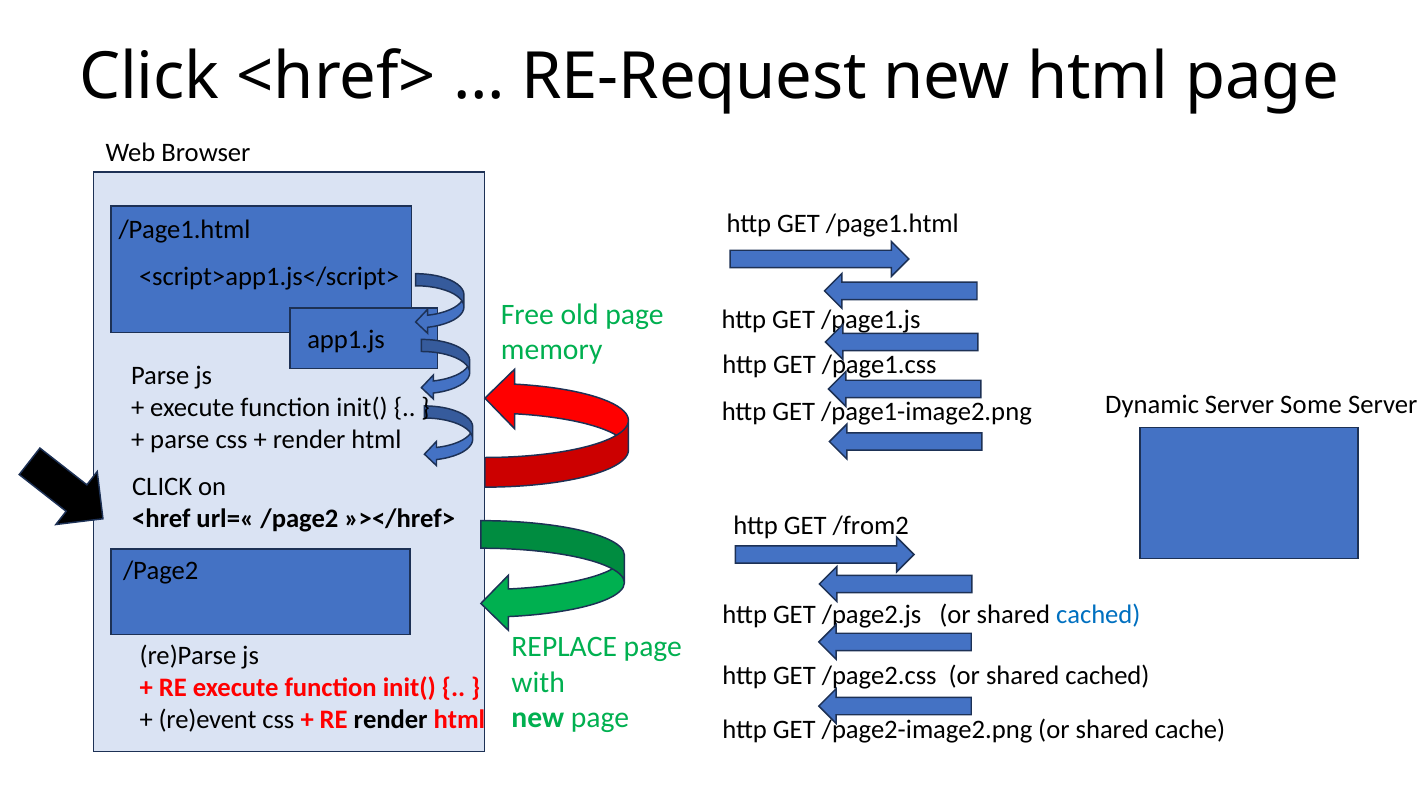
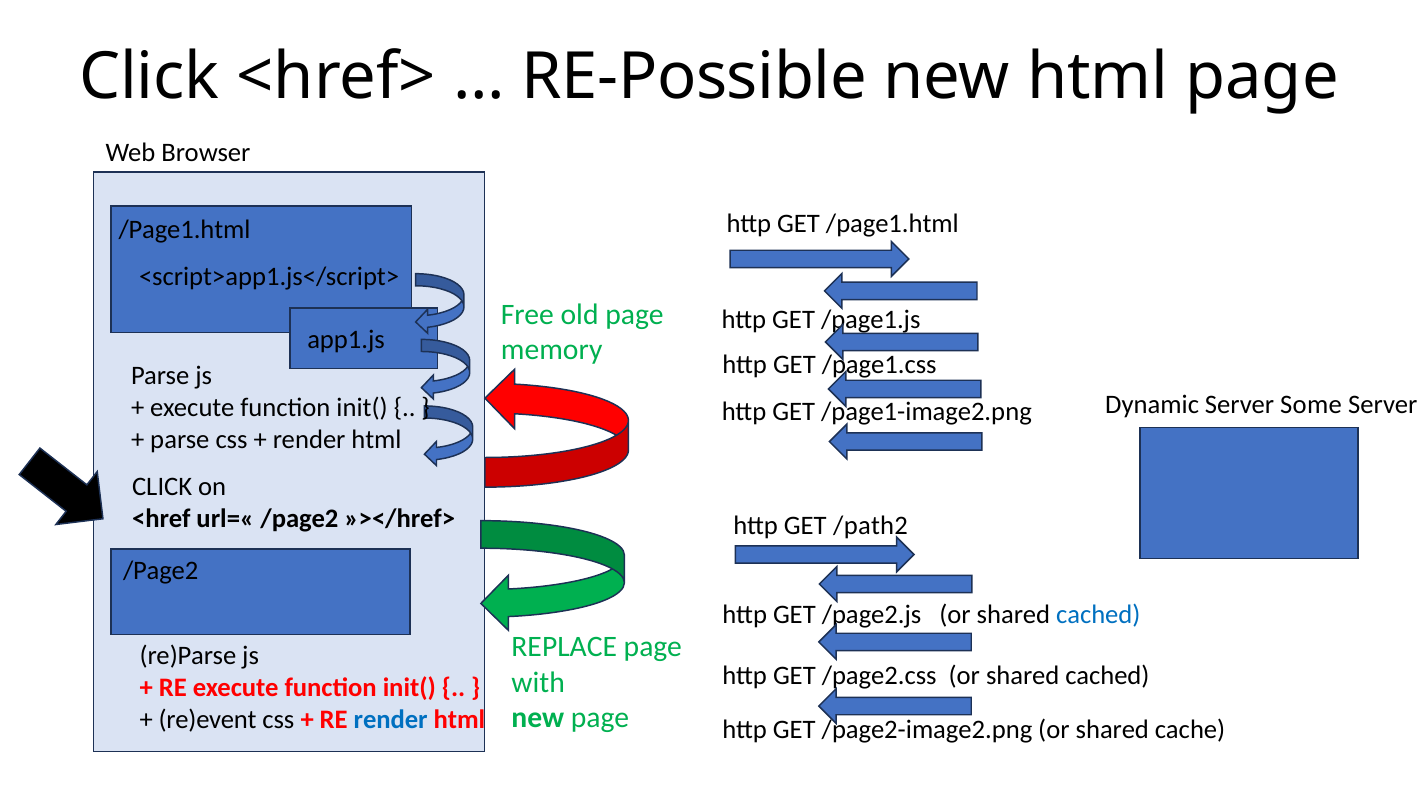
RE-Request: RE-Request -> RE-Possible
/from2: /from2 -> /path2
render at (391, 719) colour: black -> blue
